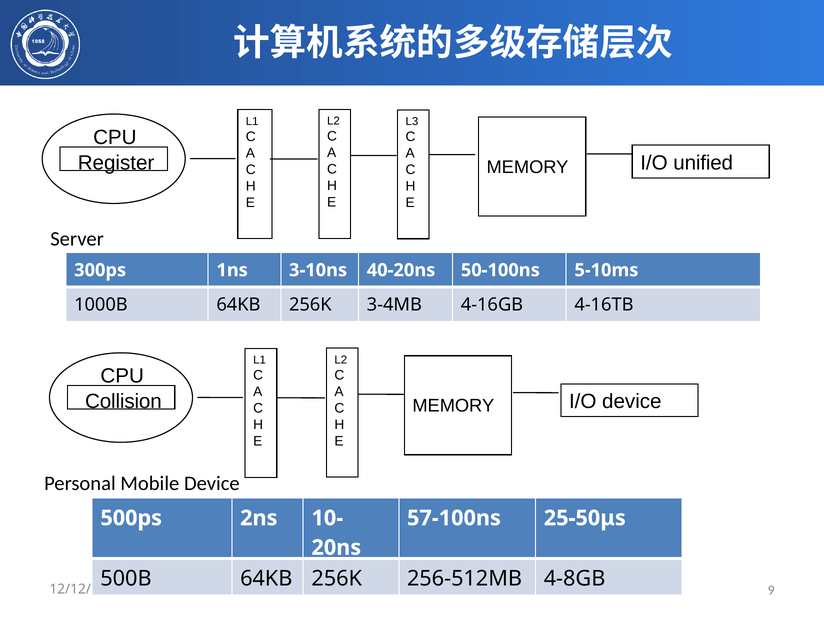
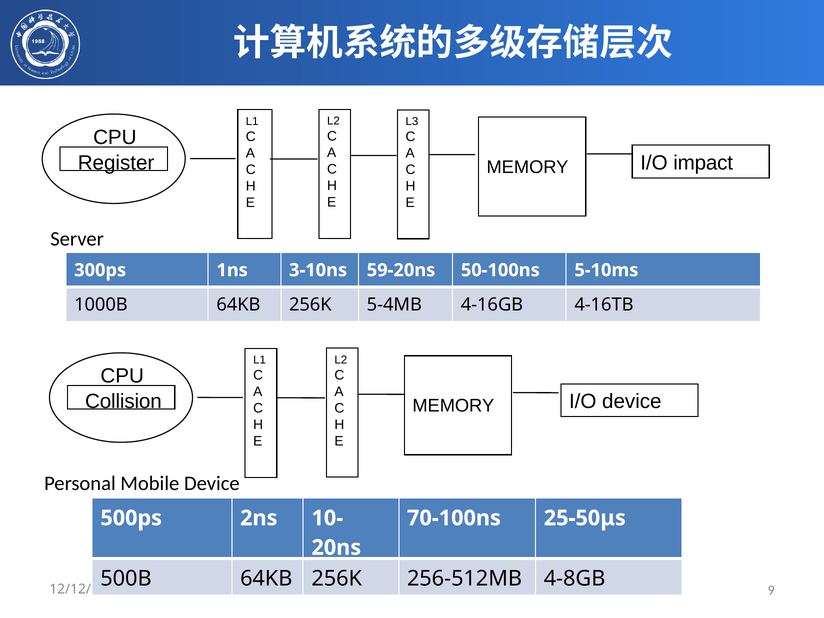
unified: unified -> impact
40-20ns: 40-20ns -> 59-20ns
3-4MB: 3-4MB -> 5-4MB
57-100ns: 57-100ns -> 70-100ns
